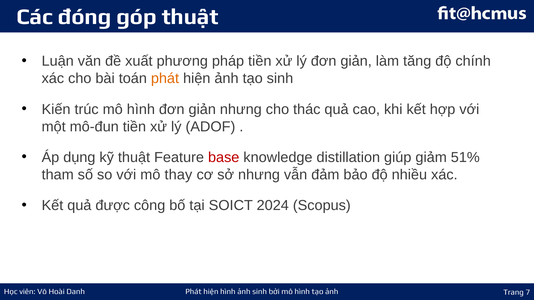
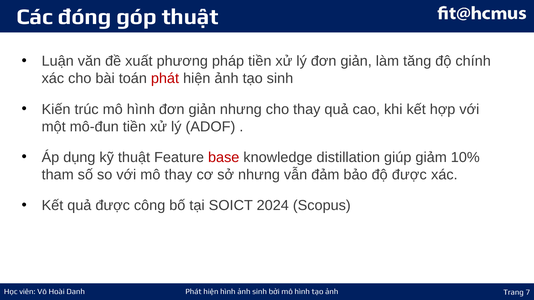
phát at (165, 79) colour: orange -> red
cho thác: thác -> thay
51%: 51% -> 10%
độ nhiều: nhiều -> được
